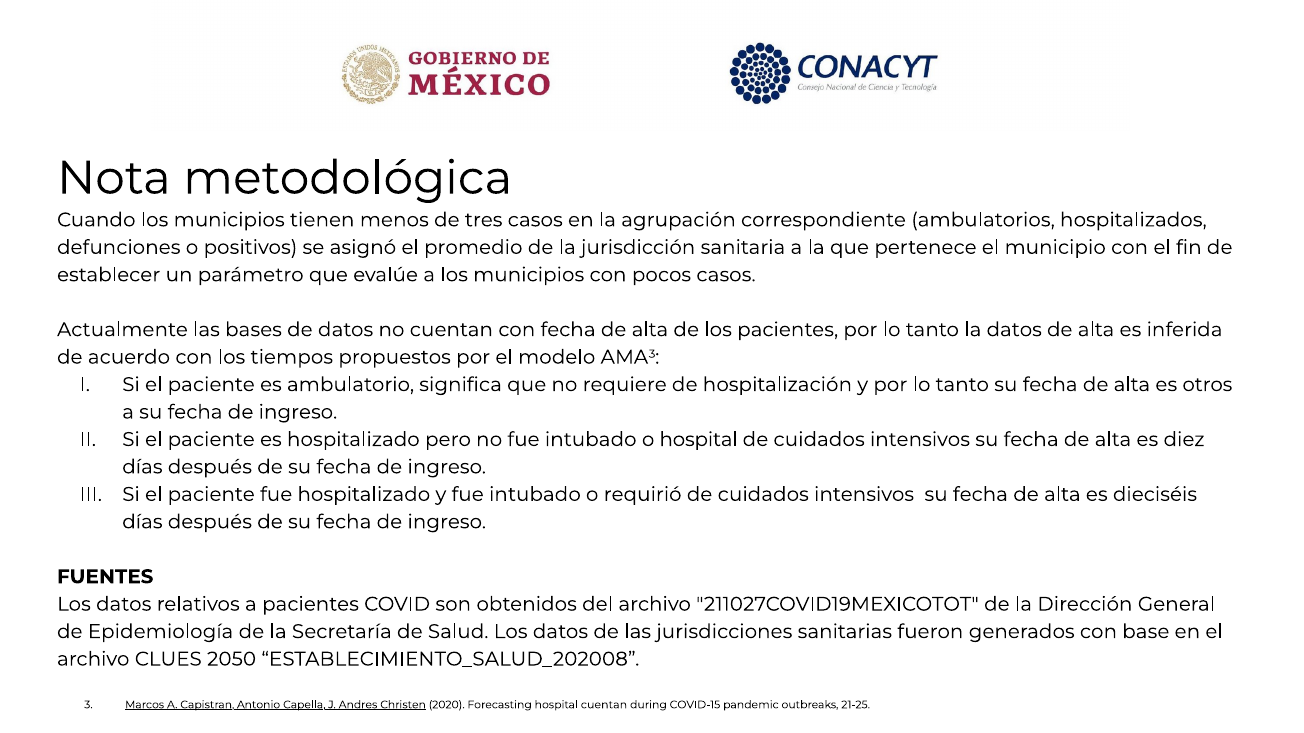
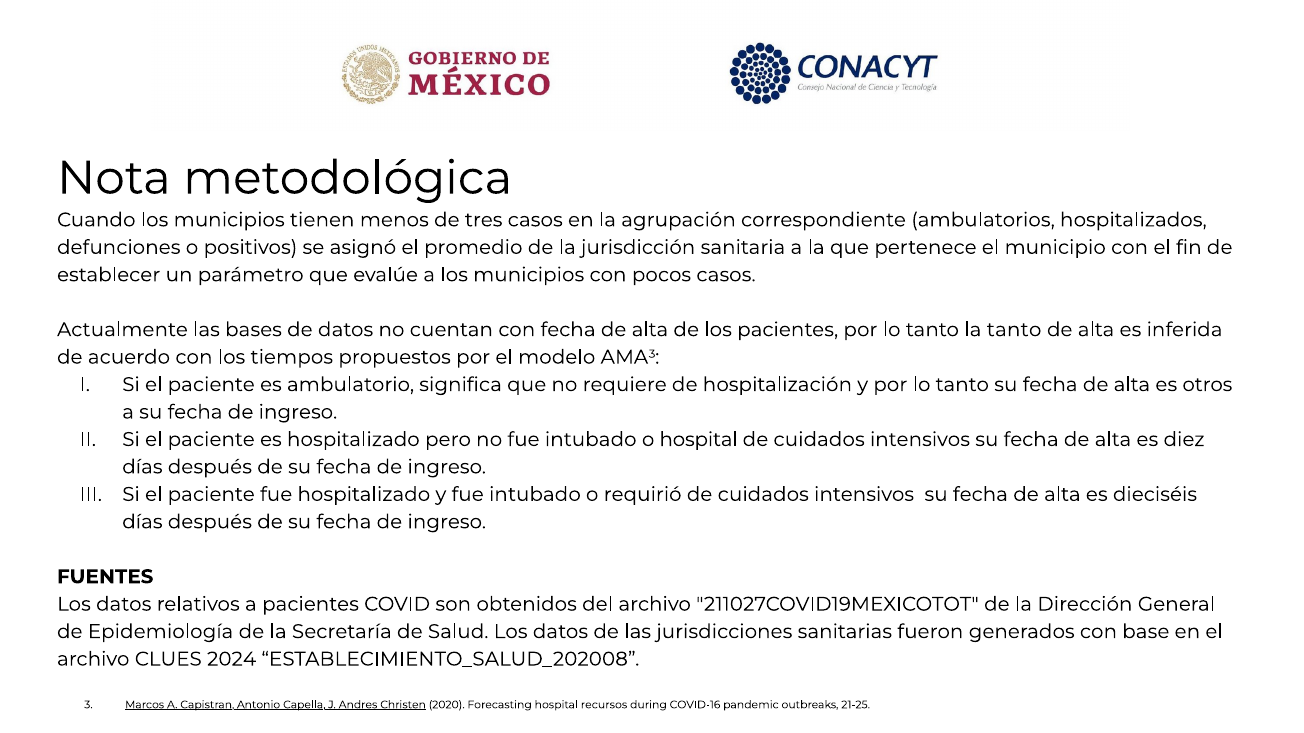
la datos: datos -> tanto
2050: 2050 -> 2024
hospital cuentan: cuentan -> recursos
COVID-15: COVID-15 -> COVID-16
